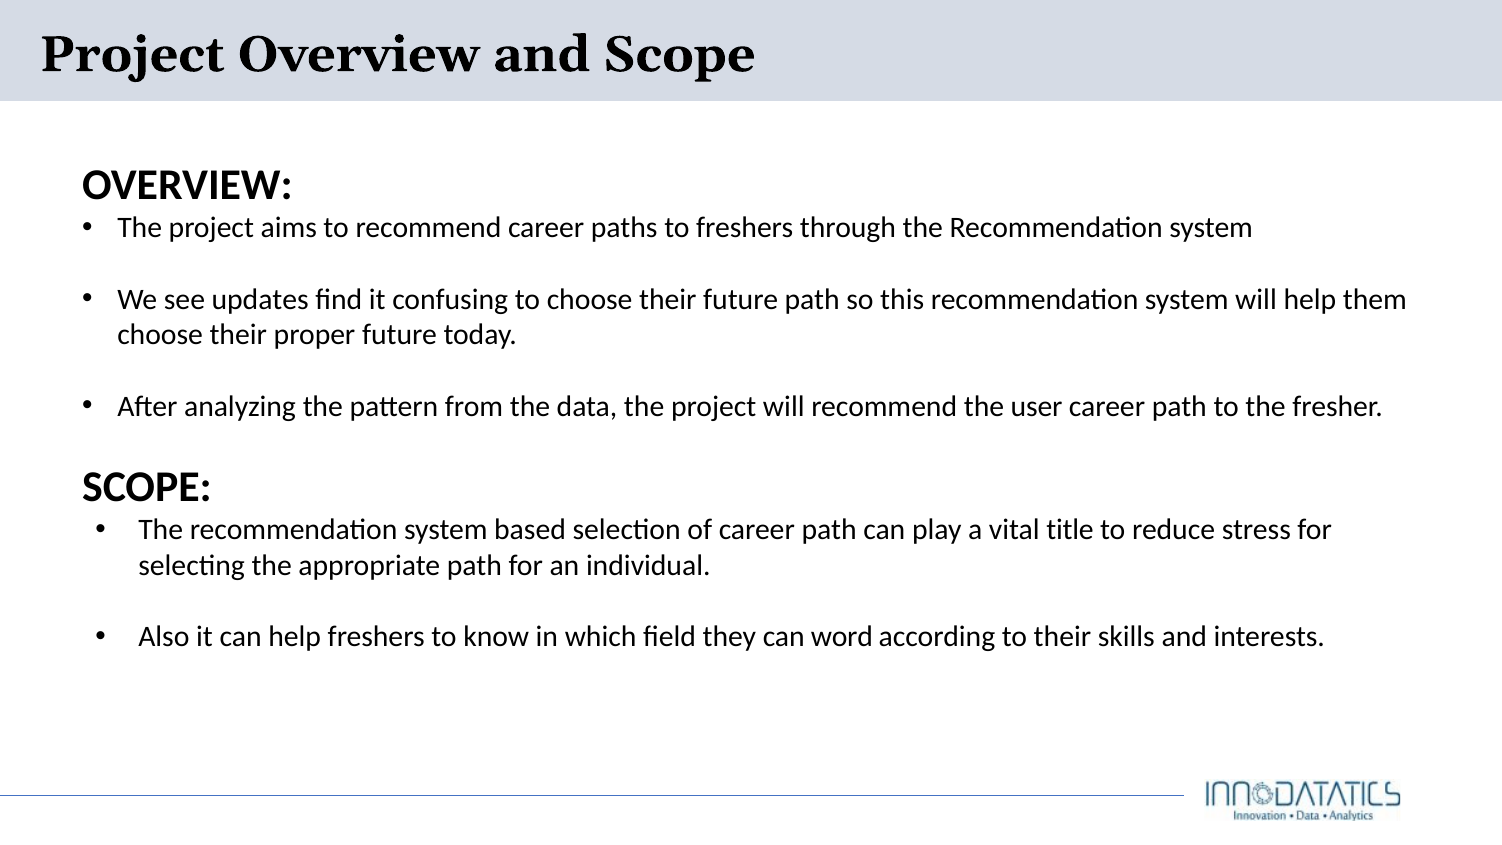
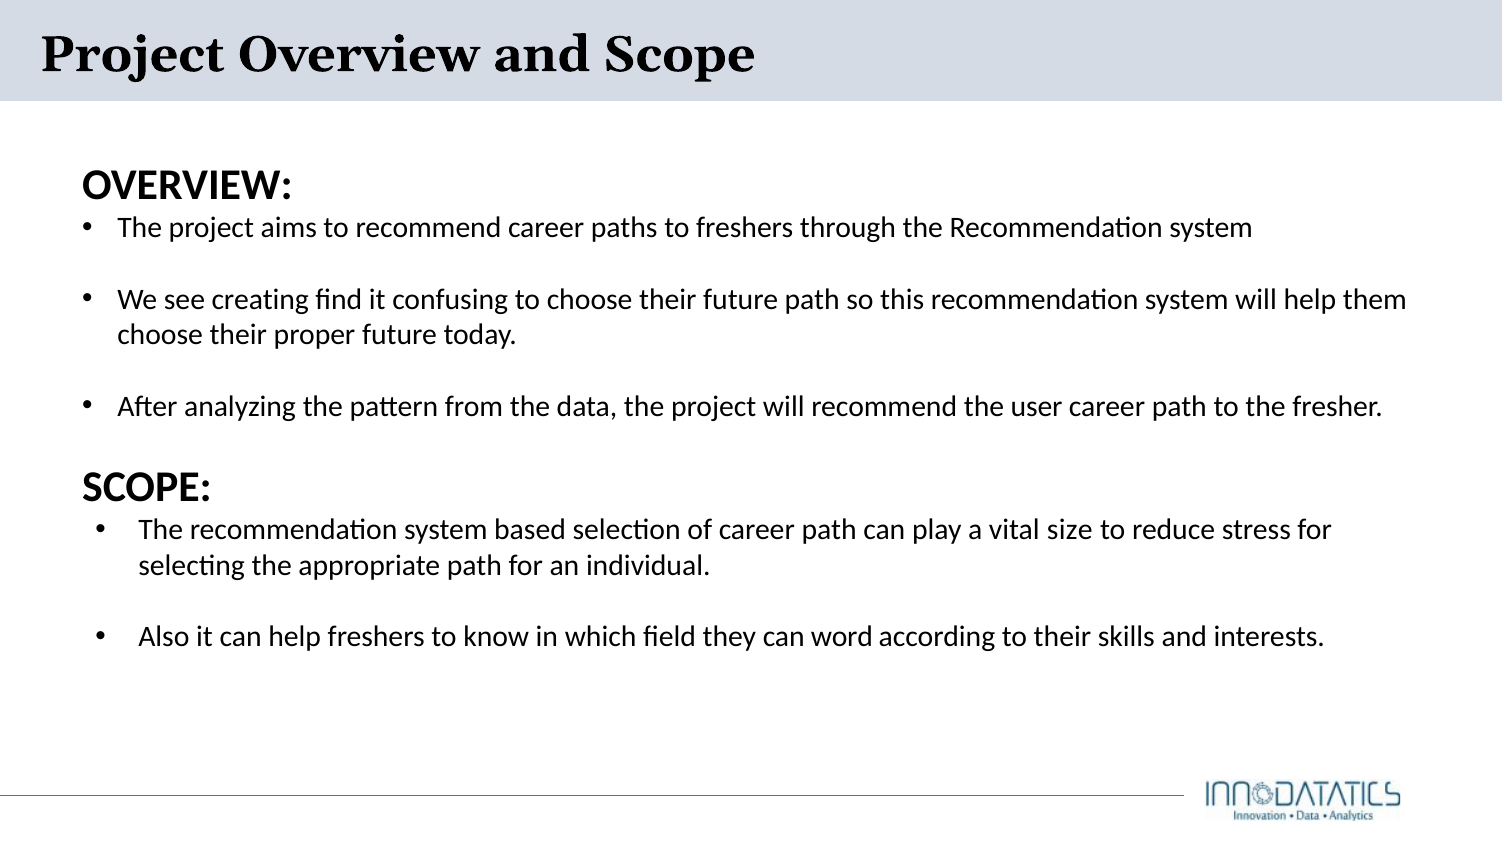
updates: updates -> creating
title: title -> size
